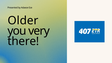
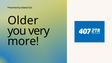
there: there -> more
